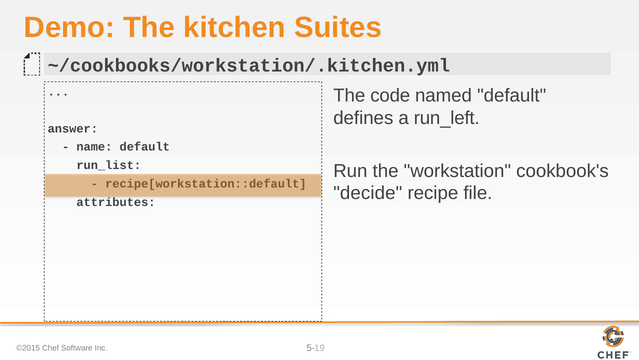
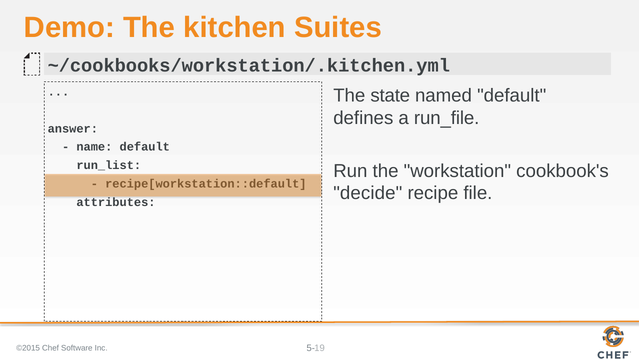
code: code -> state
run_left: run_left -> run_file
